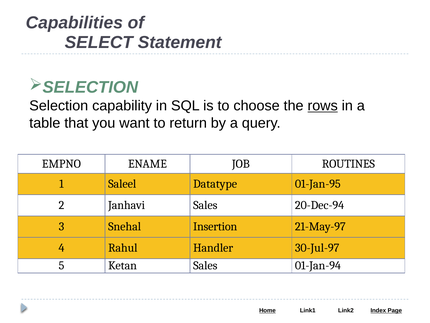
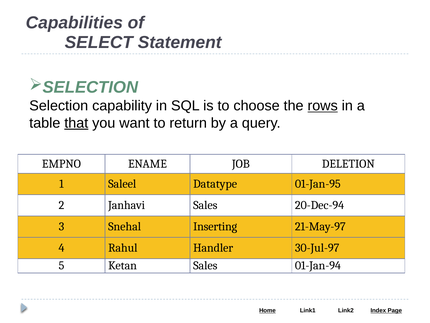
that underline: none -> present
ROUTINES: ROUTINES -> DELETION
Insertion: Insertion -> Inserting
